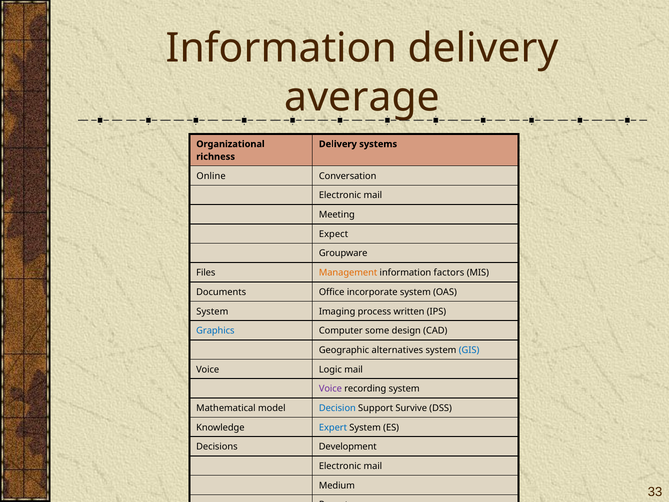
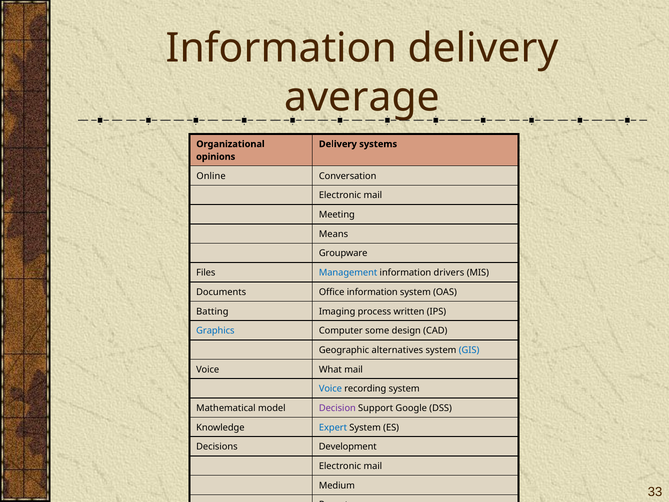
richness: richness -> opinions
Expect: Expect -> Means
Management colour: orange -> blue
factors: factors -> drivers
Office incorporate: incorporate -> information
System at (212, 311): System -> Batting
Logic: Logic -> What
Voice at (330, 389) colour: purple -> blue
Decision colour: blue -> purple
Survive: Survive -> Google
